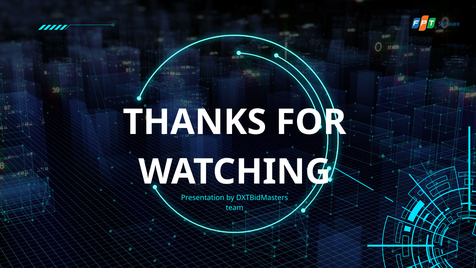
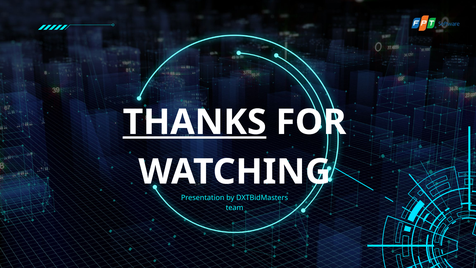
THANKS underline: none -> present
